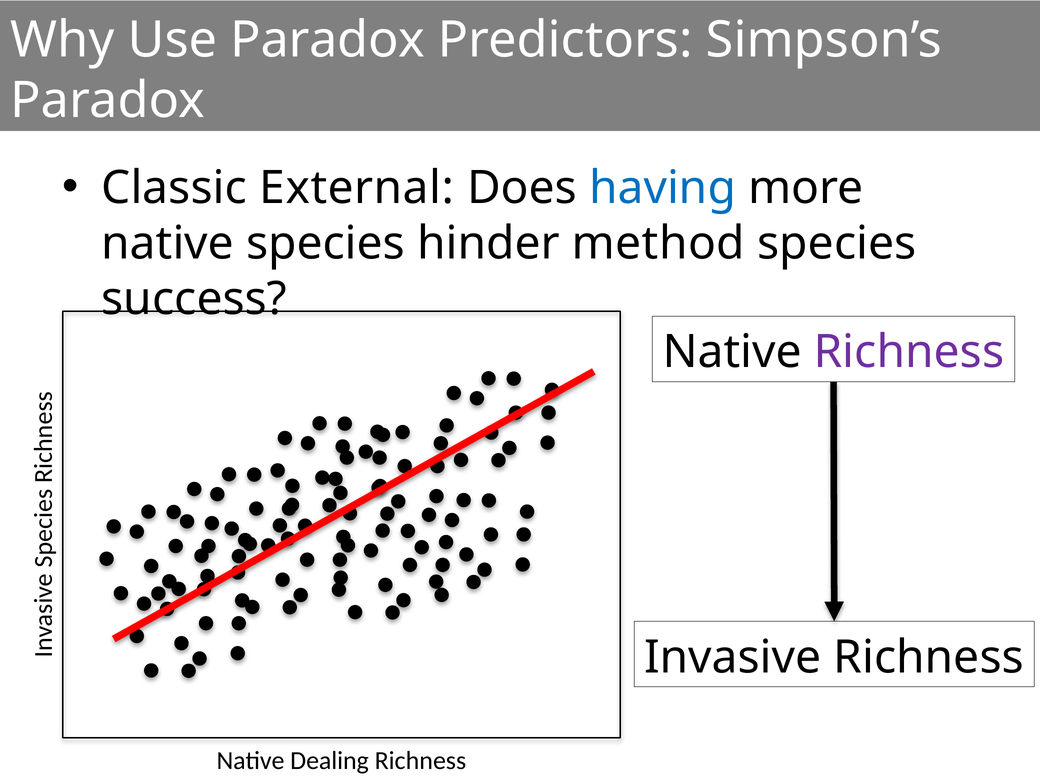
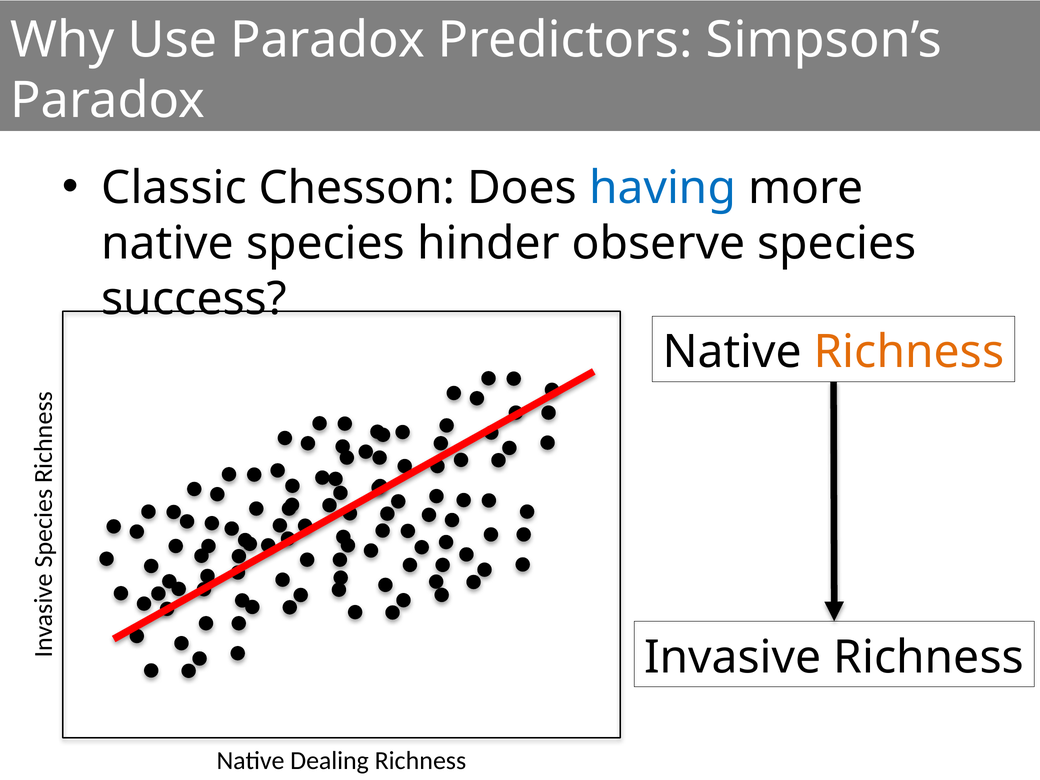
External: External -> Chesson
method: method -> observe
Richness at (909, 352) colour: purple -> orange
